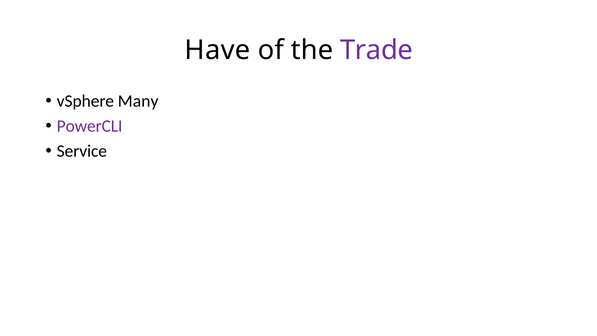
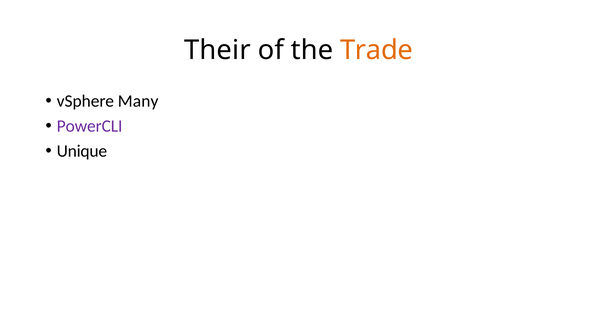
Have: Have -> Their
Trade colour: purple -> orange
Service: Service -> Unique
